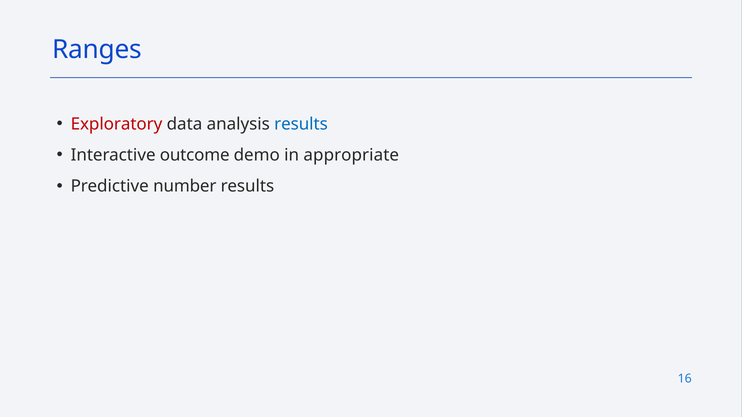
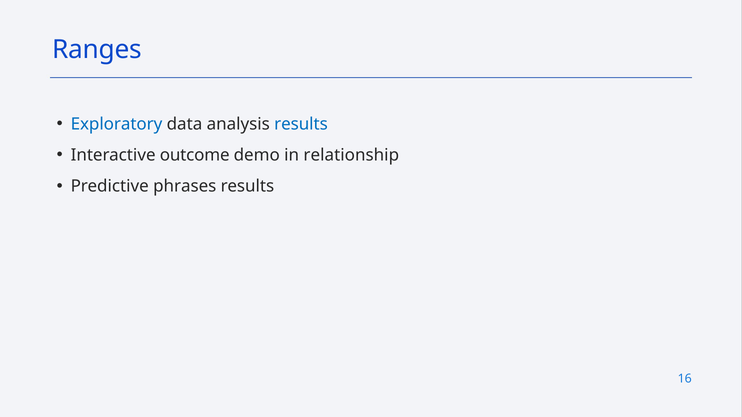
Exploratory colour: red -> blue
appropriate: appropriate -> relationship
number: number -> phrases
